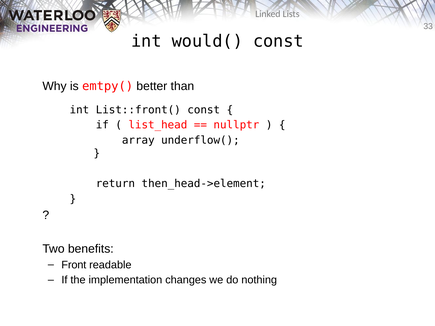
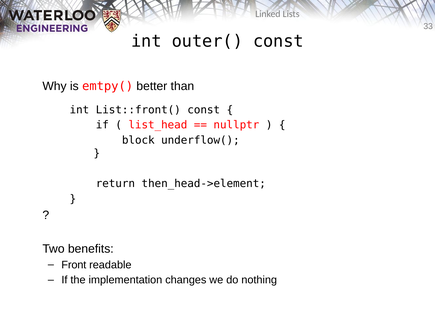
would(: would( -> outer(
array: array -> block
